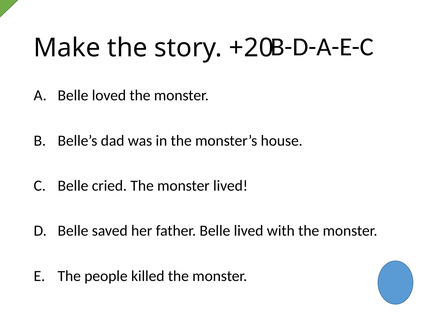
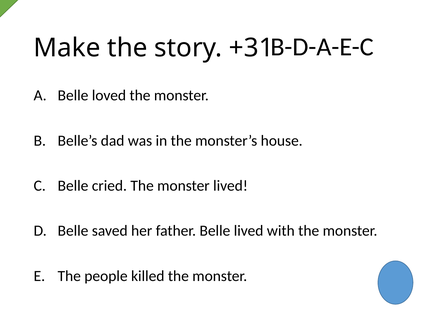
+20: +20 -> +31
